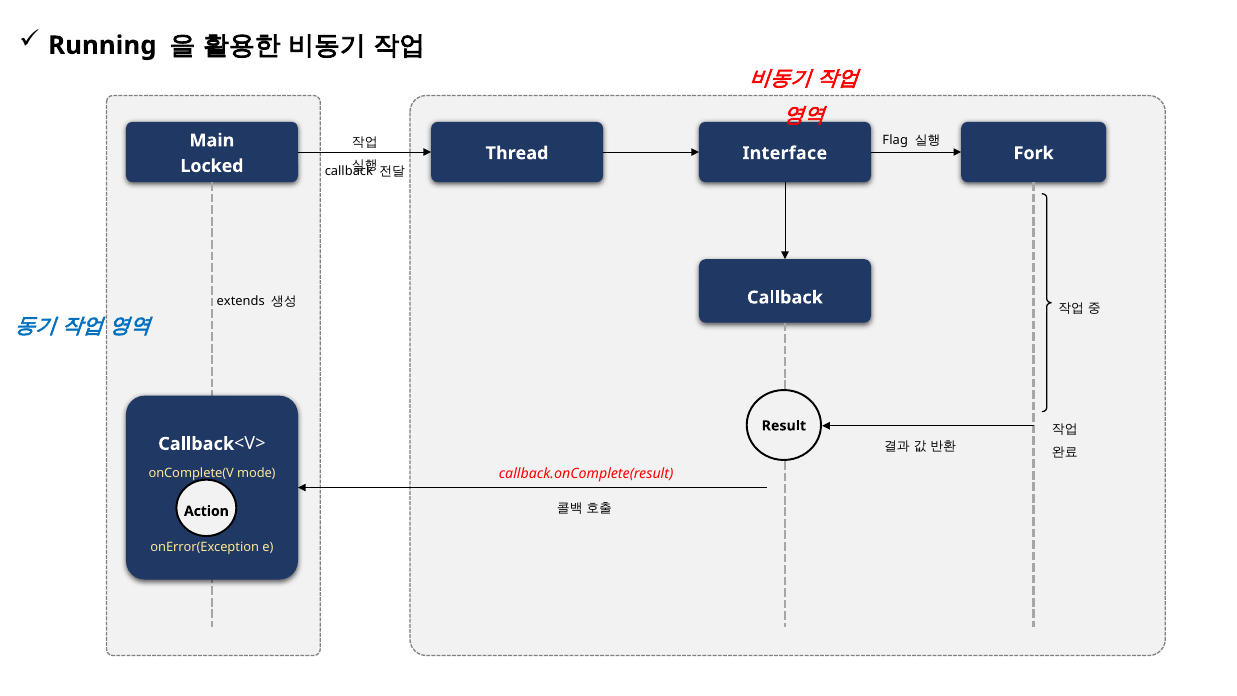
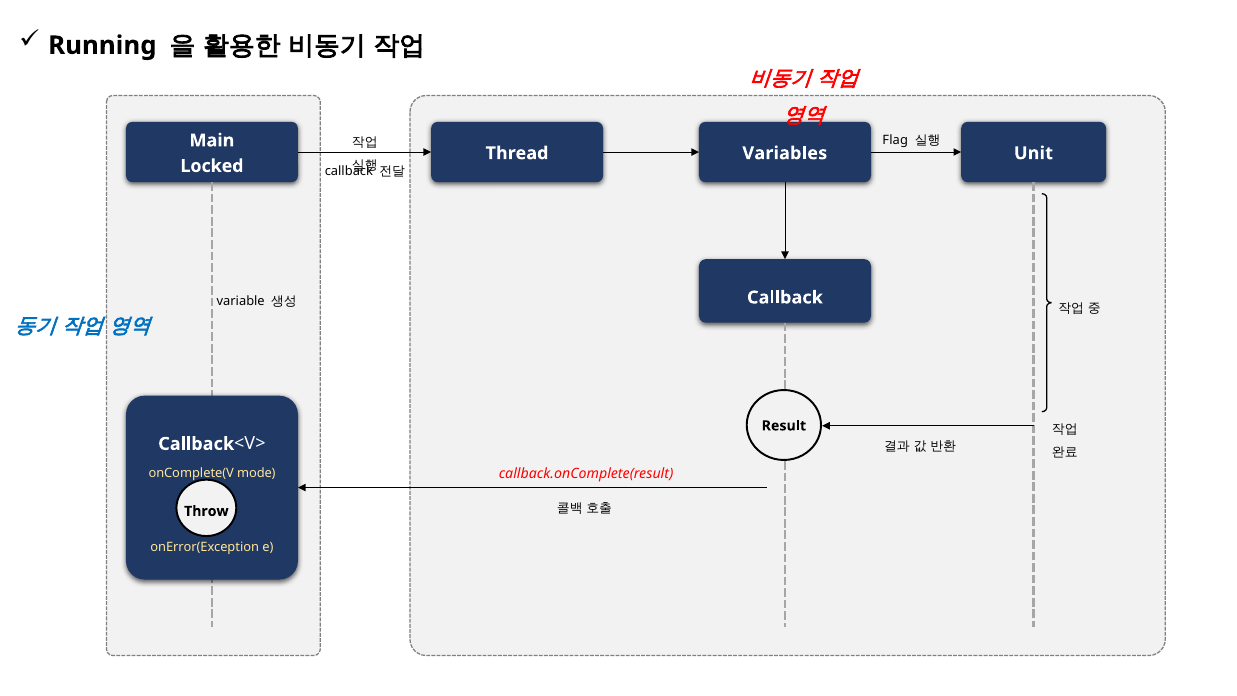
Interface: Interface -> Variables
Fork: Fork -> Unit
extends: extends -> variable
Action: Action -> Throw
